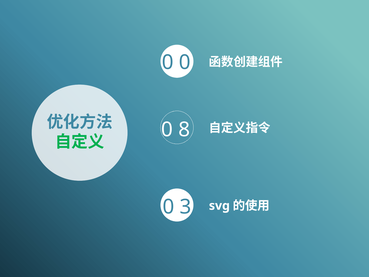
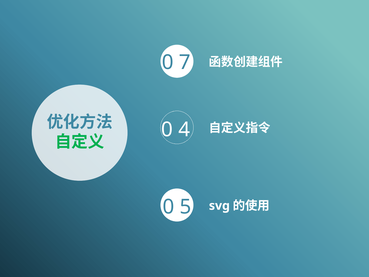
0 0: 0 -> 7
8: 8 -> 4
3: 3 -> 5
